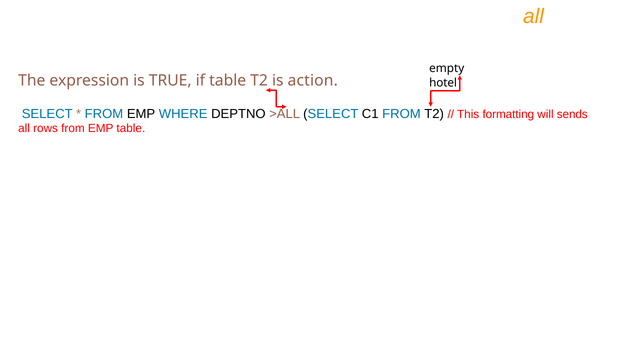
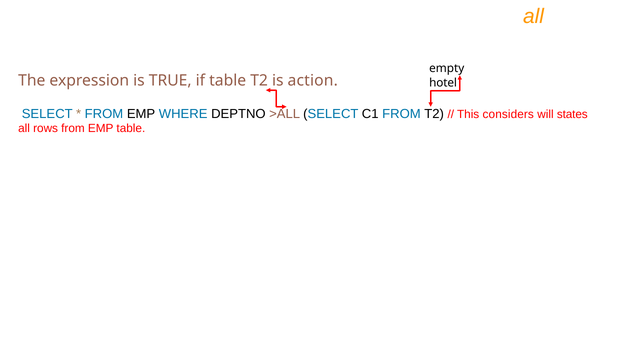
formatting: formatting -> considers
sends: sends -> states
